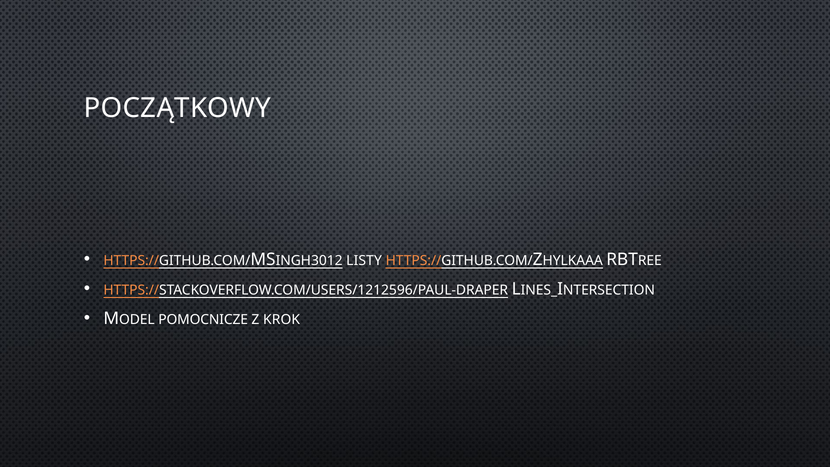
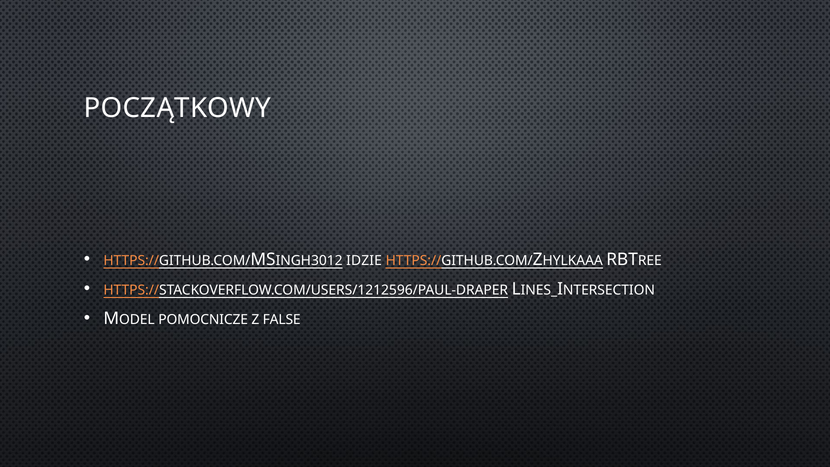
LISTY: LISTY -> IDZIE
KROK: KROK -> FALSE
